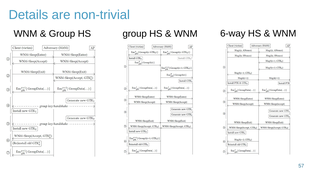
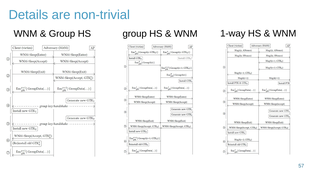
6-way: 6-way -> 1-way
